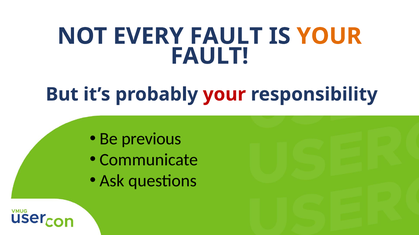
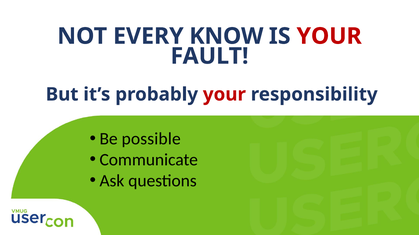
EVERY FAULT: FAULT -> KNOW
YOUR at (329, 36) colour: orange -> red
previous: previous -> possible
